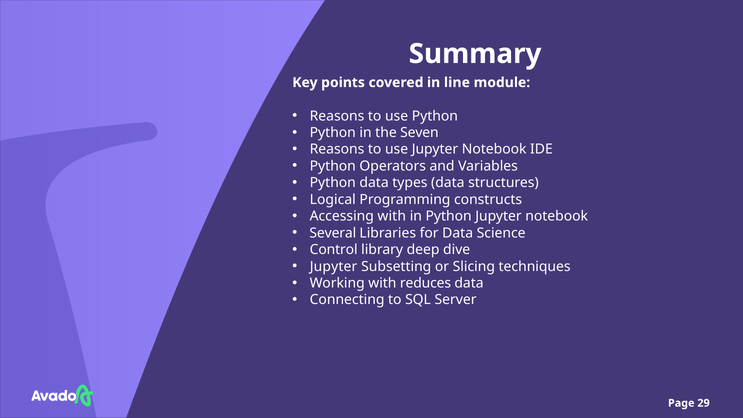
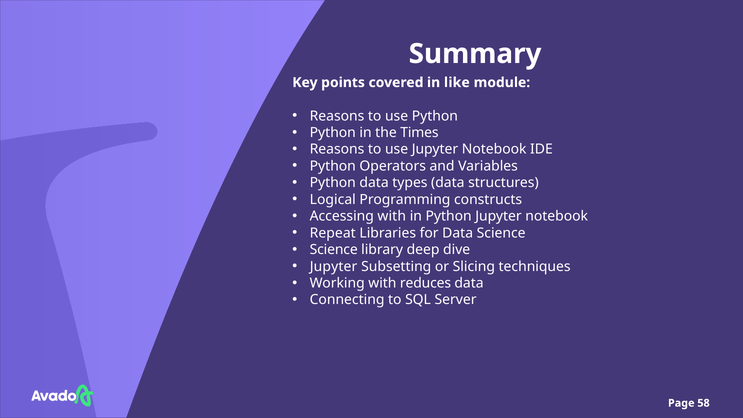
line: line -> like
Seven: Seven -> Times
Several: Several -> Repeat
Control at (334, 250): Control -> Science
29: 29 -> 58
